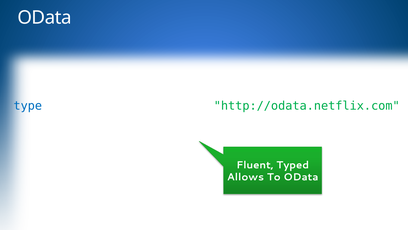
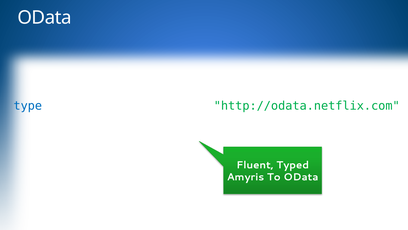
Allows: Allows -> Amyris
